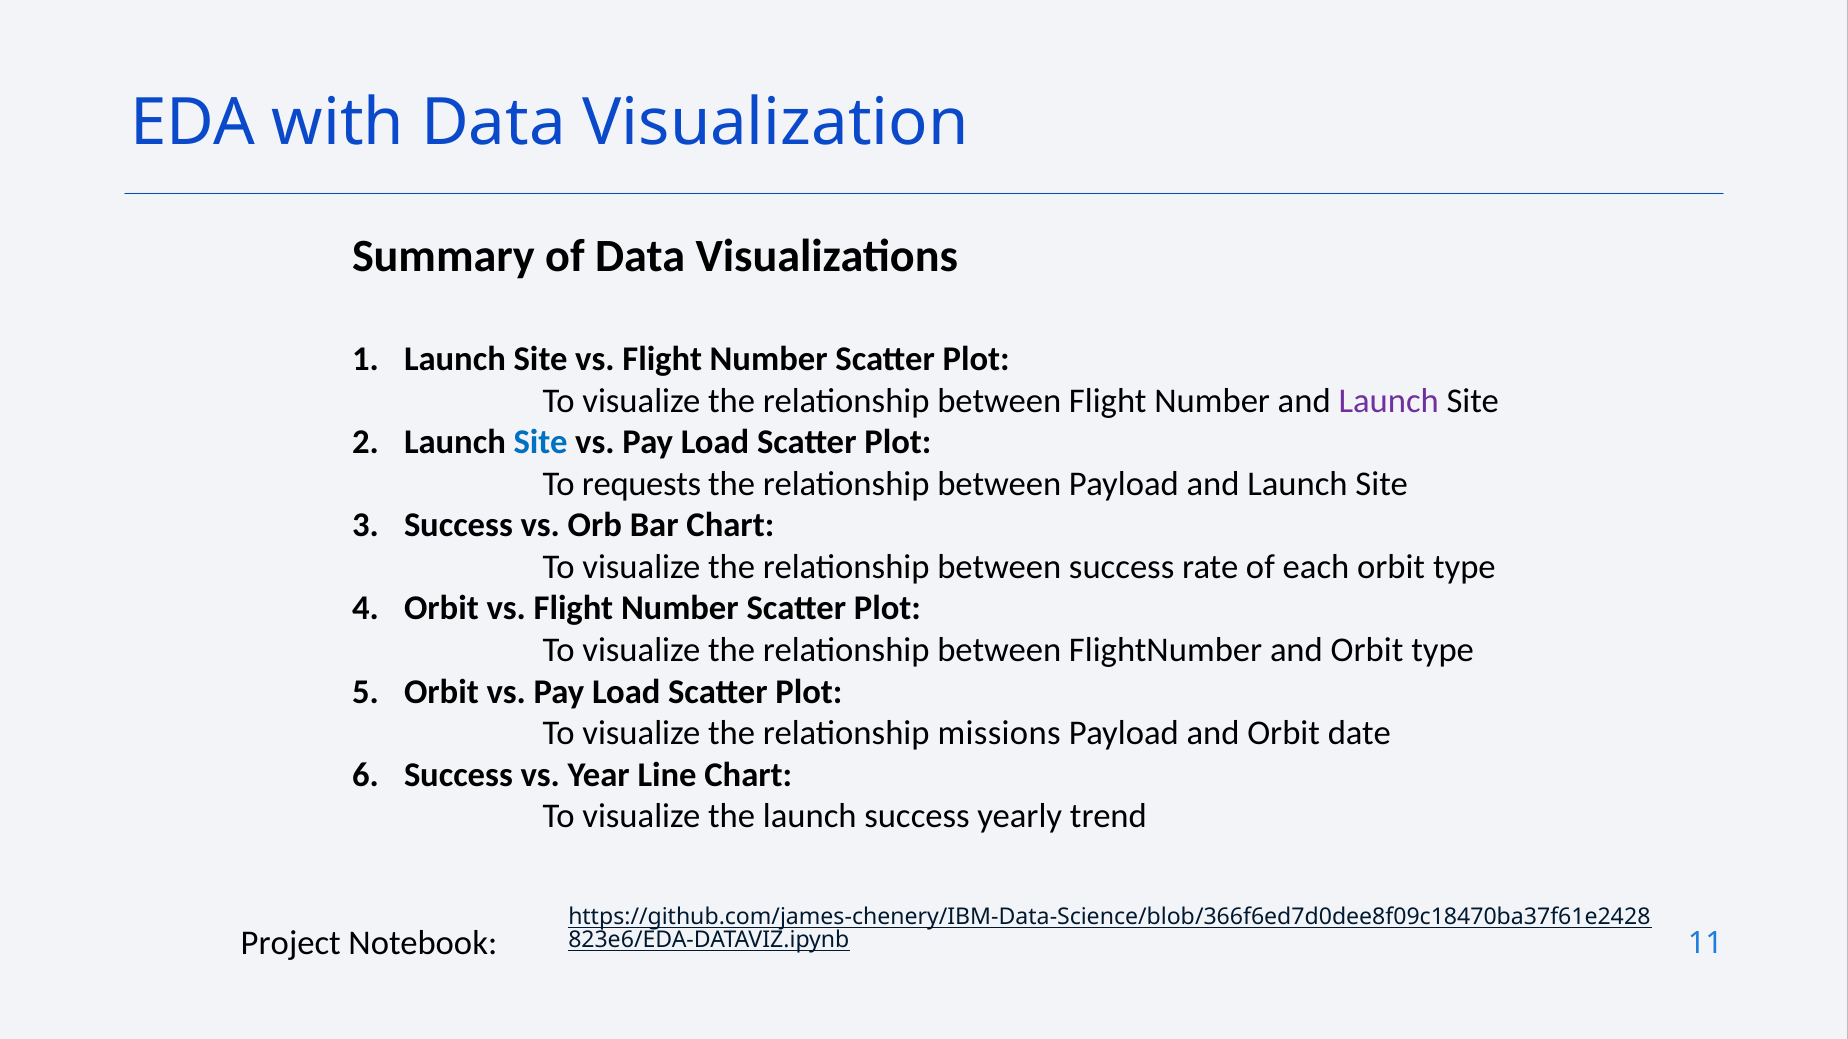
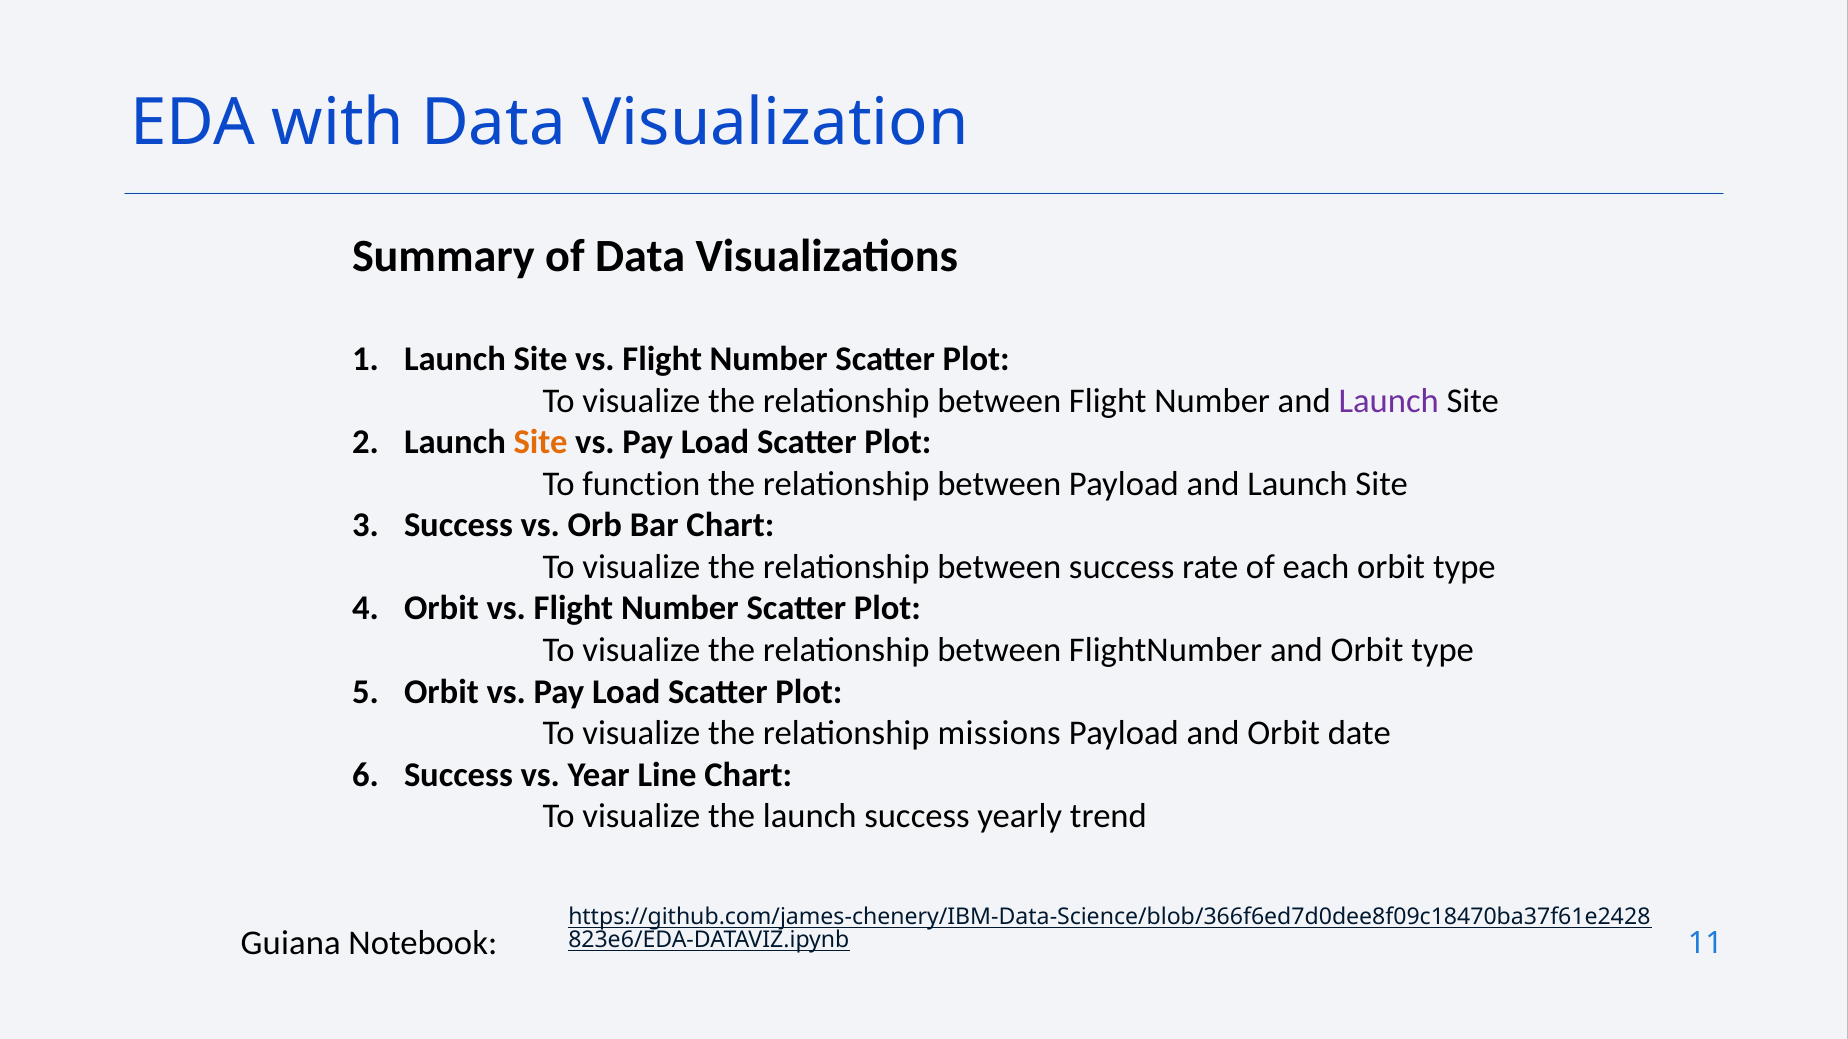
Site at (541, 442) colour: blue -> orange
requests: requests -> function
Project: Project -> Guiana
